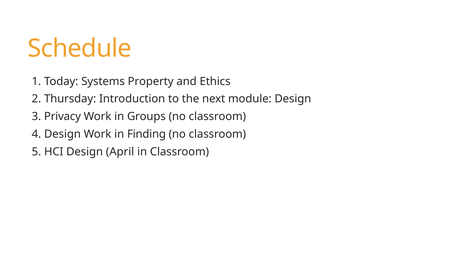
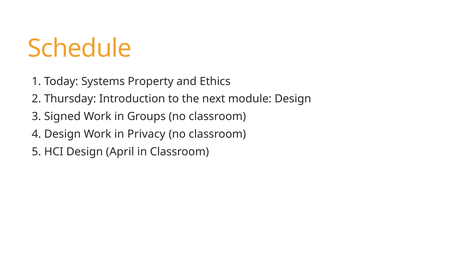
Privacy: Privacy -> Signed
Finding: Finding -> Privacy
